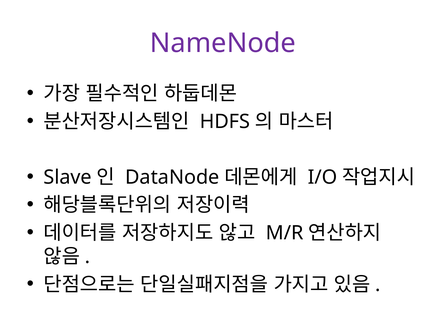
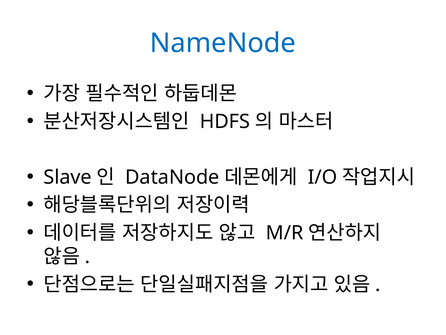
NameNode colour: purple -> blue
